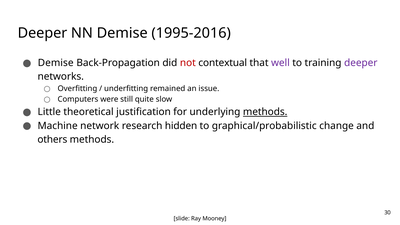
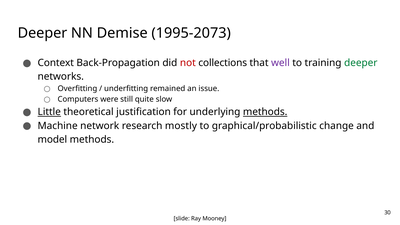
1995-2016: 1995-2016 -> 1995-2073
Demise at (56, 63): Demise -> Context
contextual: contextual -> collections
deeper at (361, 63) colour: purple -> green
Little underline: none -> present
hidden: hidden -> mostly
others: others -> model
